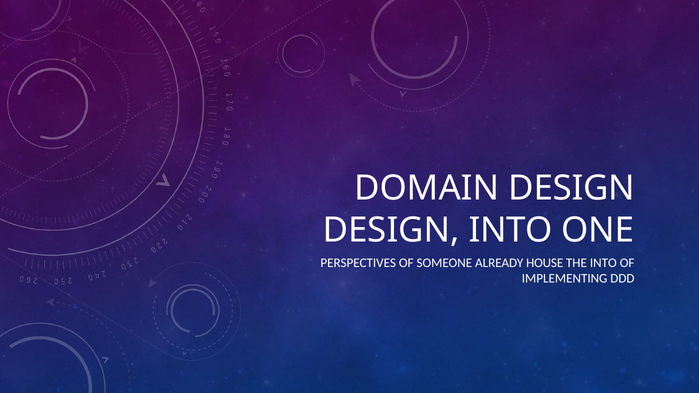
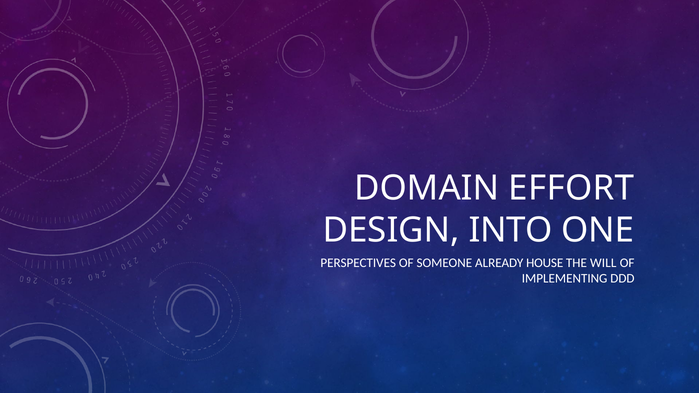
DOMAIN DESIGN: DESIGN -> EFFORT
THE INTO: INTO -> WILL
